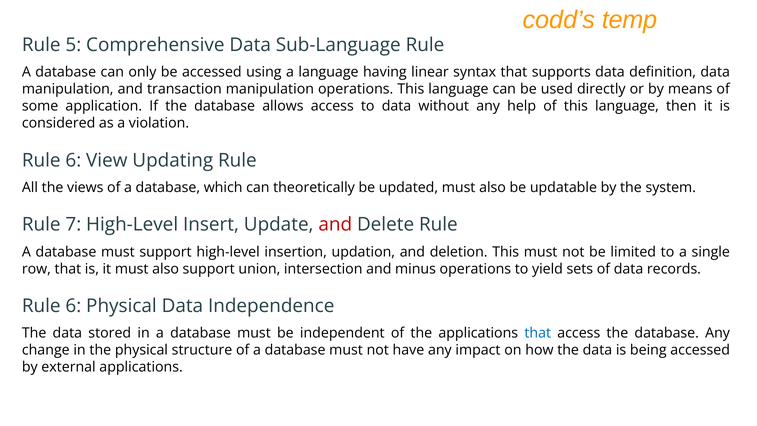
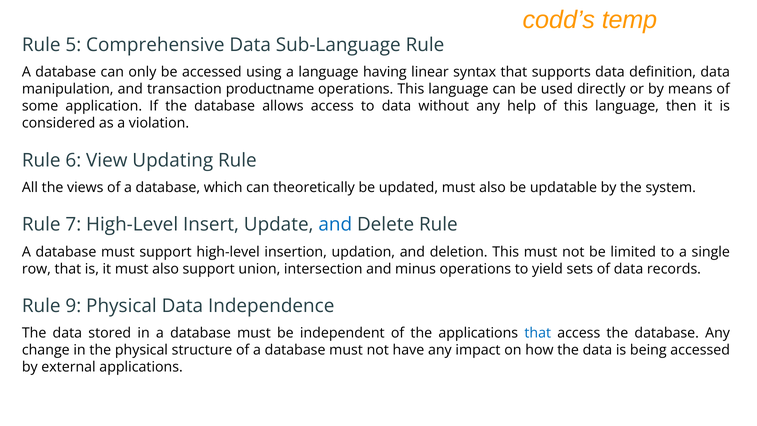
transaction manipulation: manipulation -> productname
and at (335, 225) colour: red -> blue
6 at (73, 306): 6 -> 9
